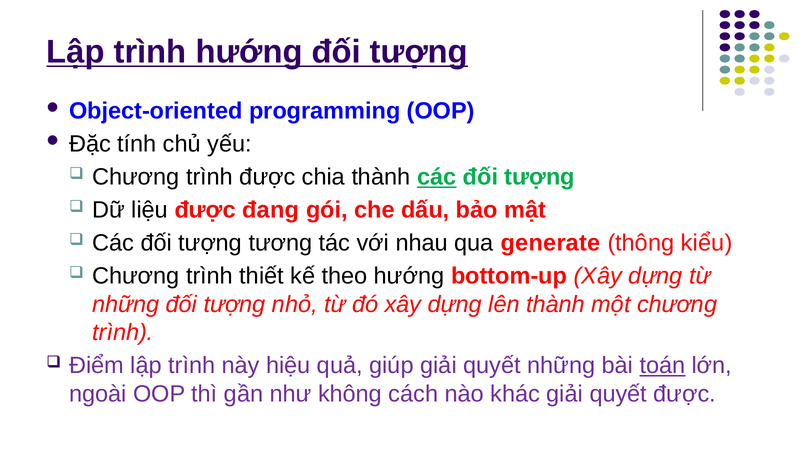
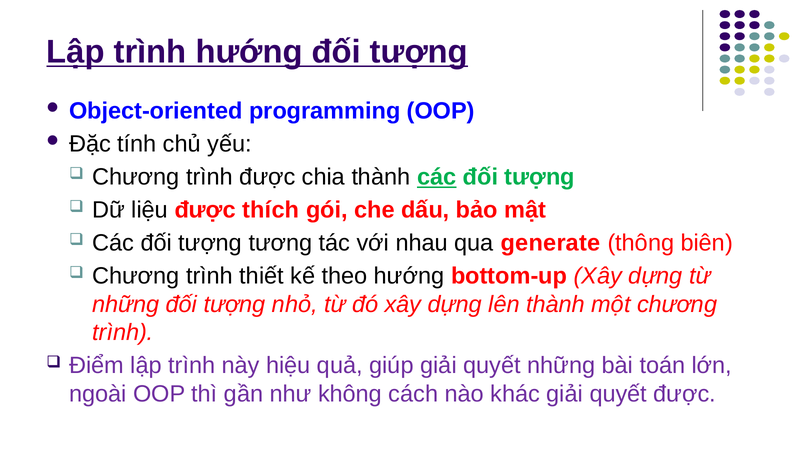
đang: đang -> thích
kiểu: kiểu -> biên
toán underline: present -> none
